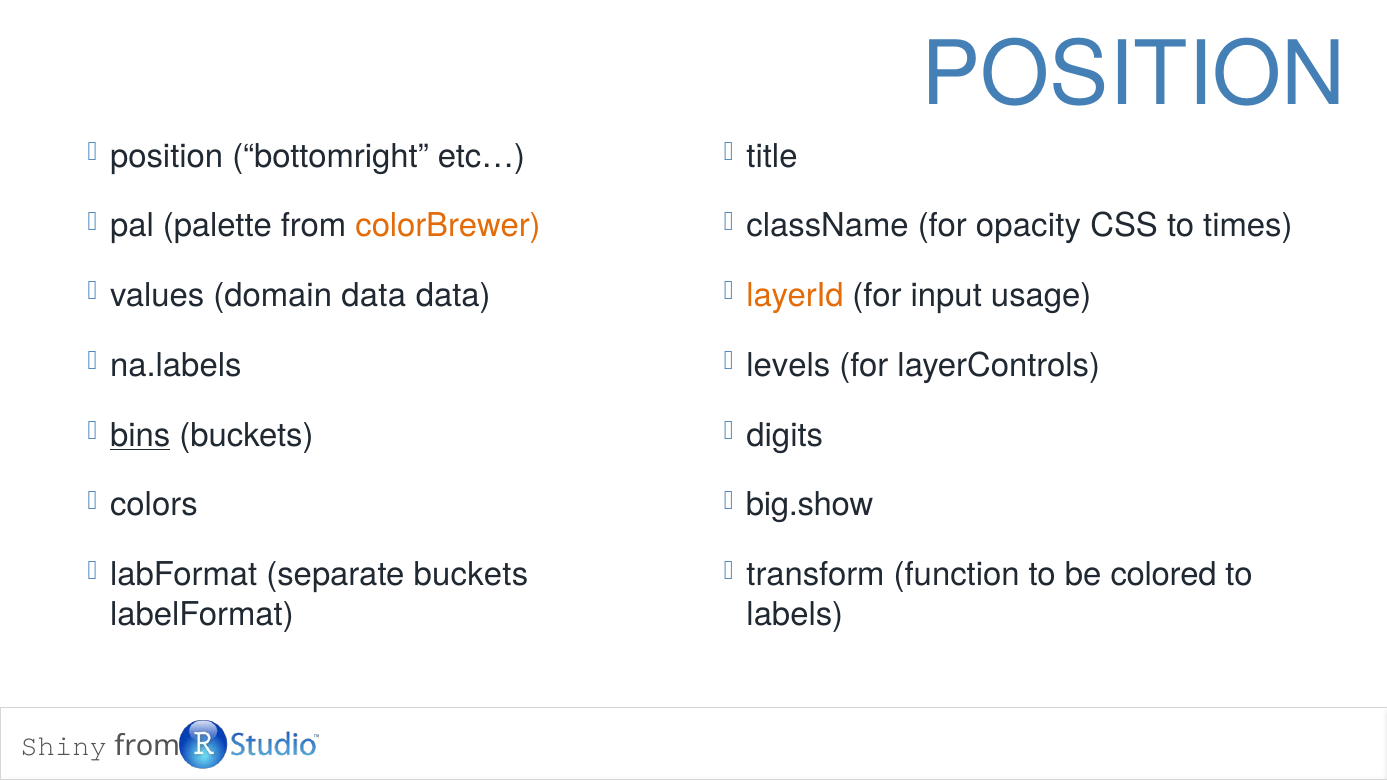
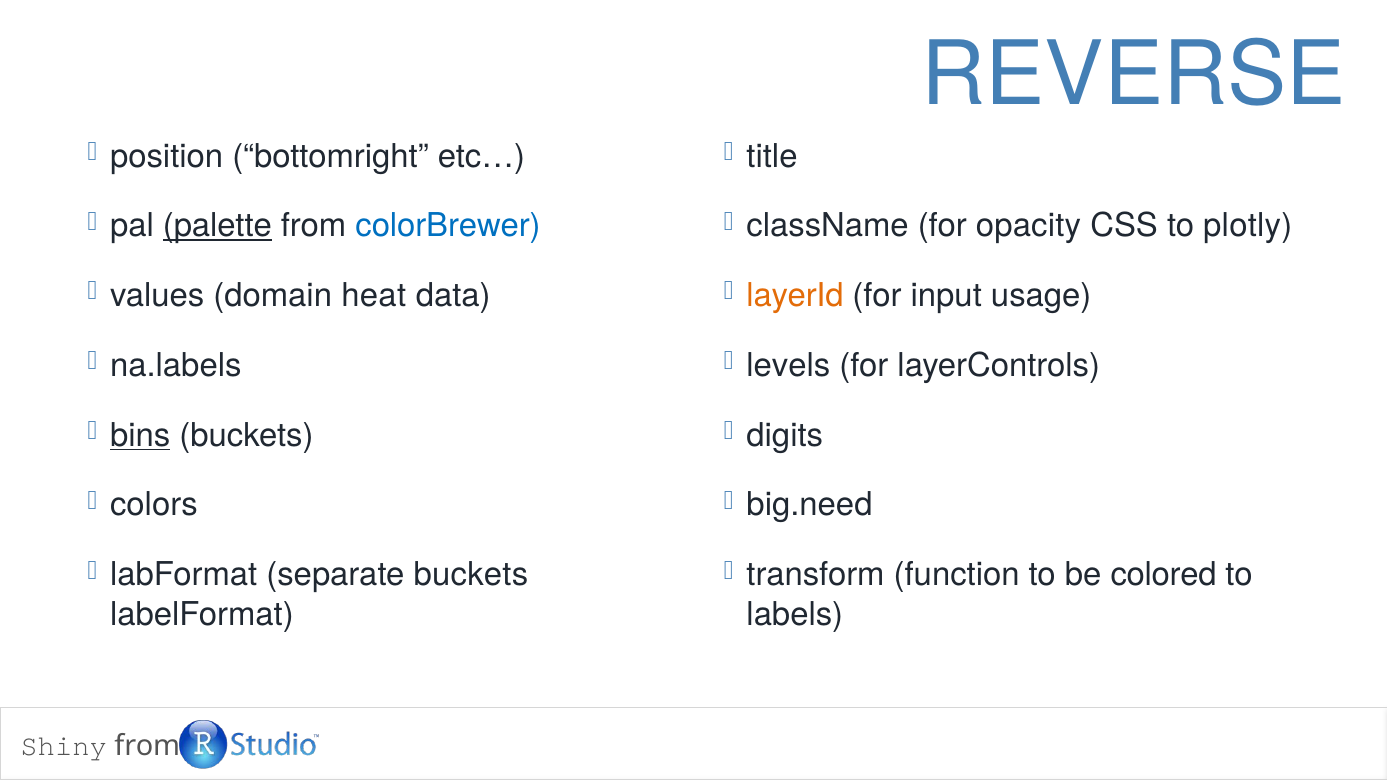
POSITION at (1134, 75): POSITION -> REVERSE
palette underline: none -> present
colorBrewer colour: orange -> blue
times: times -> plotly
domain data: data -> heat
big.show: big.show -> big.need
